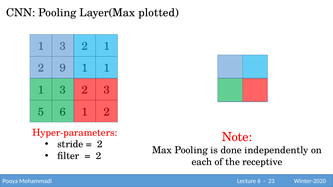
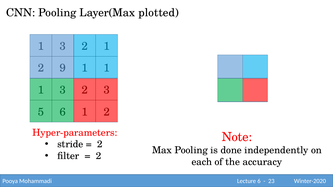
receptive: receptive -> accuracy
